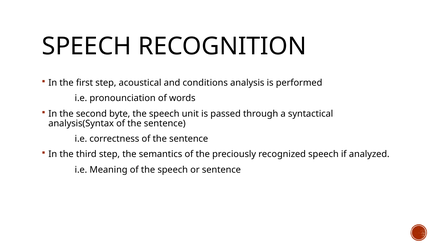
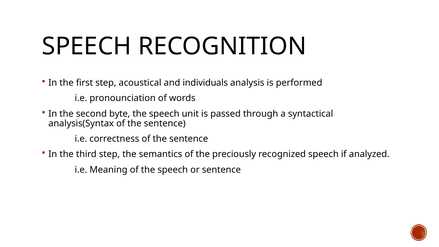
conditions: conditions -> individuals
